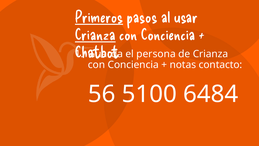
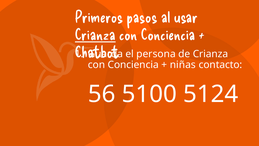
Primeros underline: present -> none
notas: notas -> niñas
6484: 6484 -> 5124
